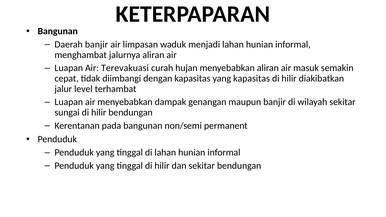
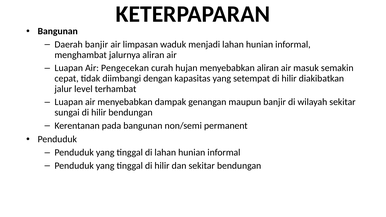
Terevakuasi: Terevakuasi -> Pengecekan
yang kapasitas: kapasitas -> setempat
